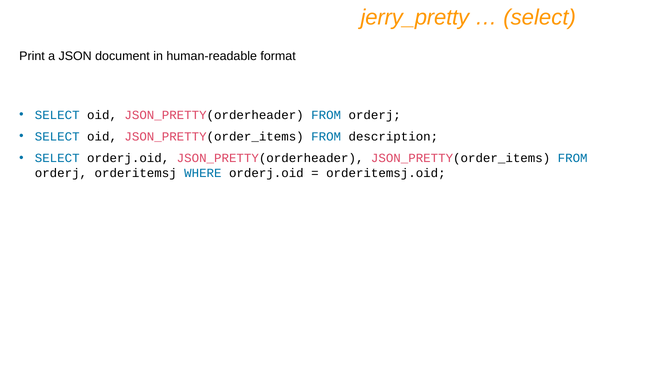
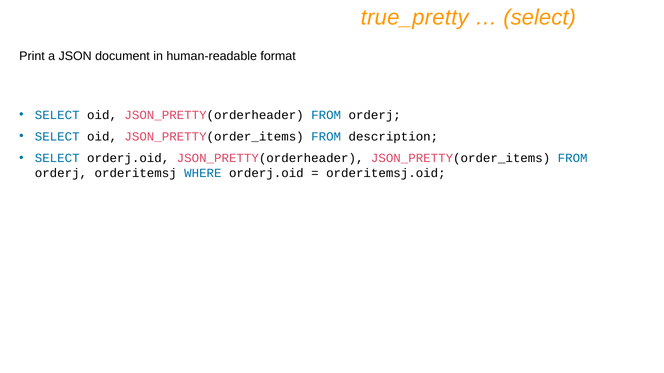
jerry_pretty: jerry_pretty -> true_pretty
